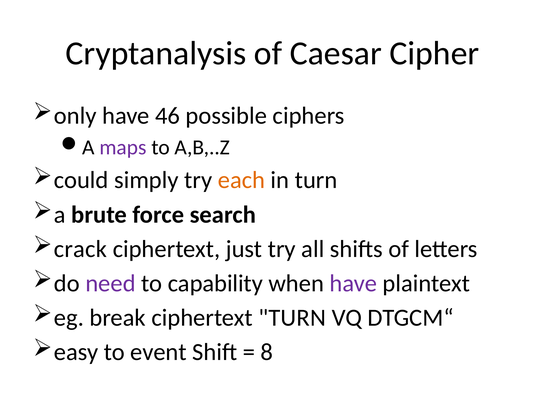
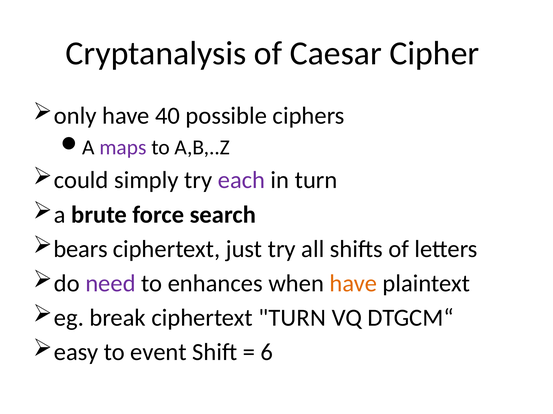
46: 46 -> 40
each colour: orange -> purple
crack: crack -> bears
capability: capability -> enhances
have at (353, 284) colour: purple -> orange
8: 8 -> 6
